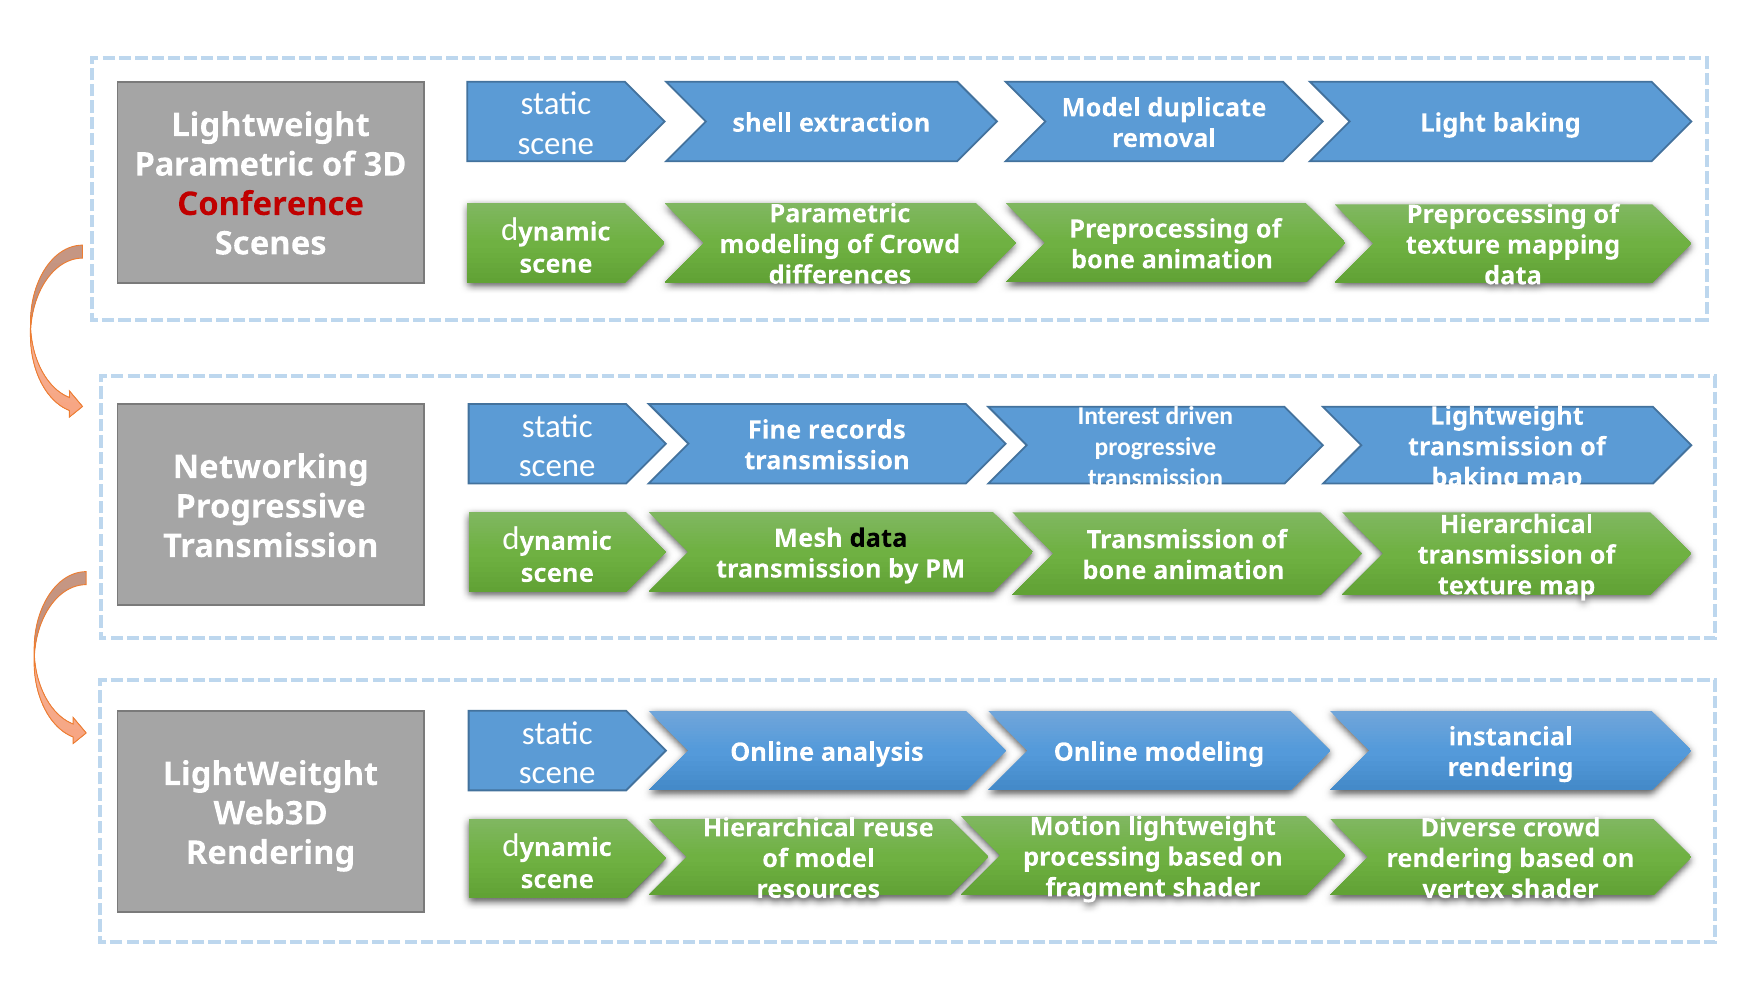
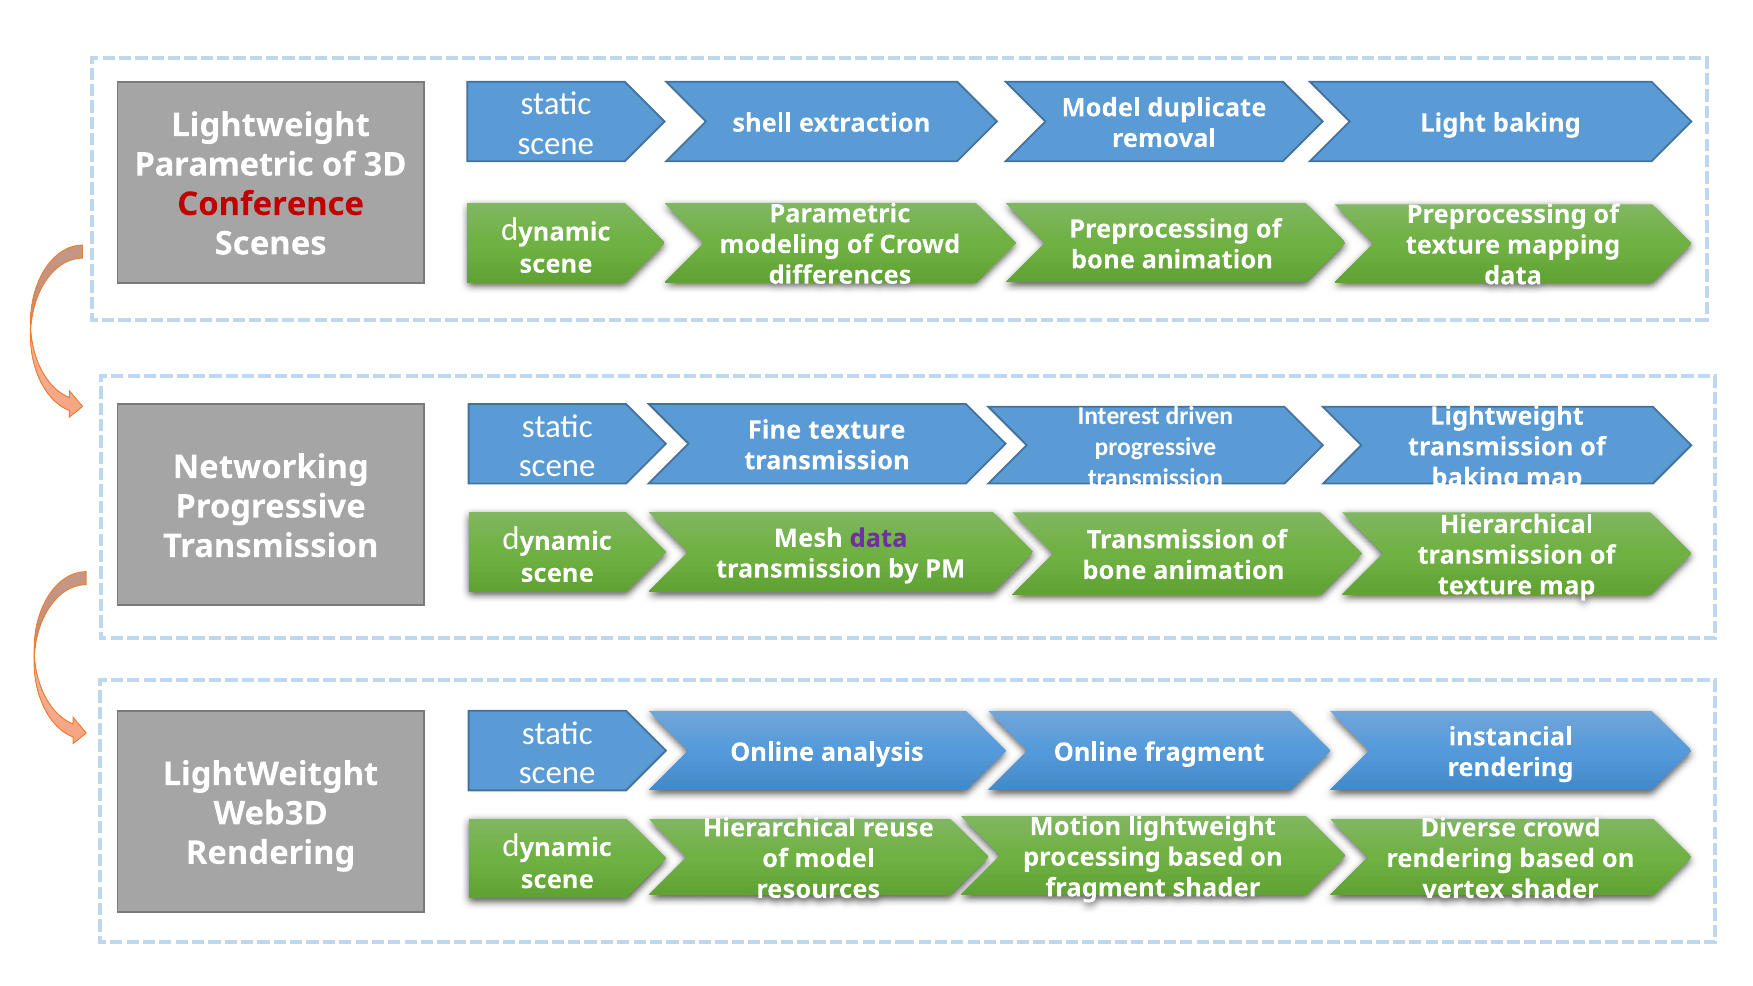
Fine records: records -> texture
data at (878, 538) colour: black -> purple
Online modeling: modeling -> fragment
